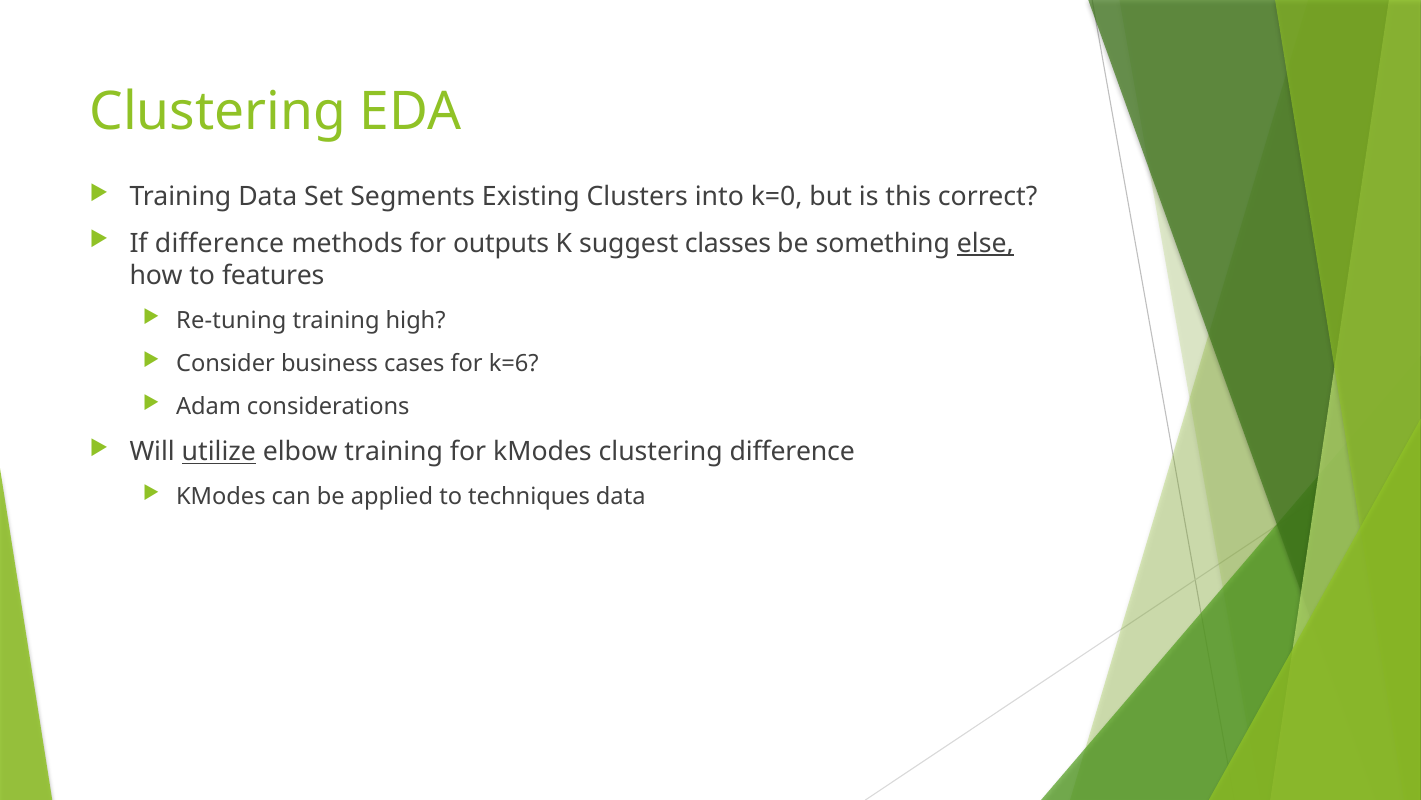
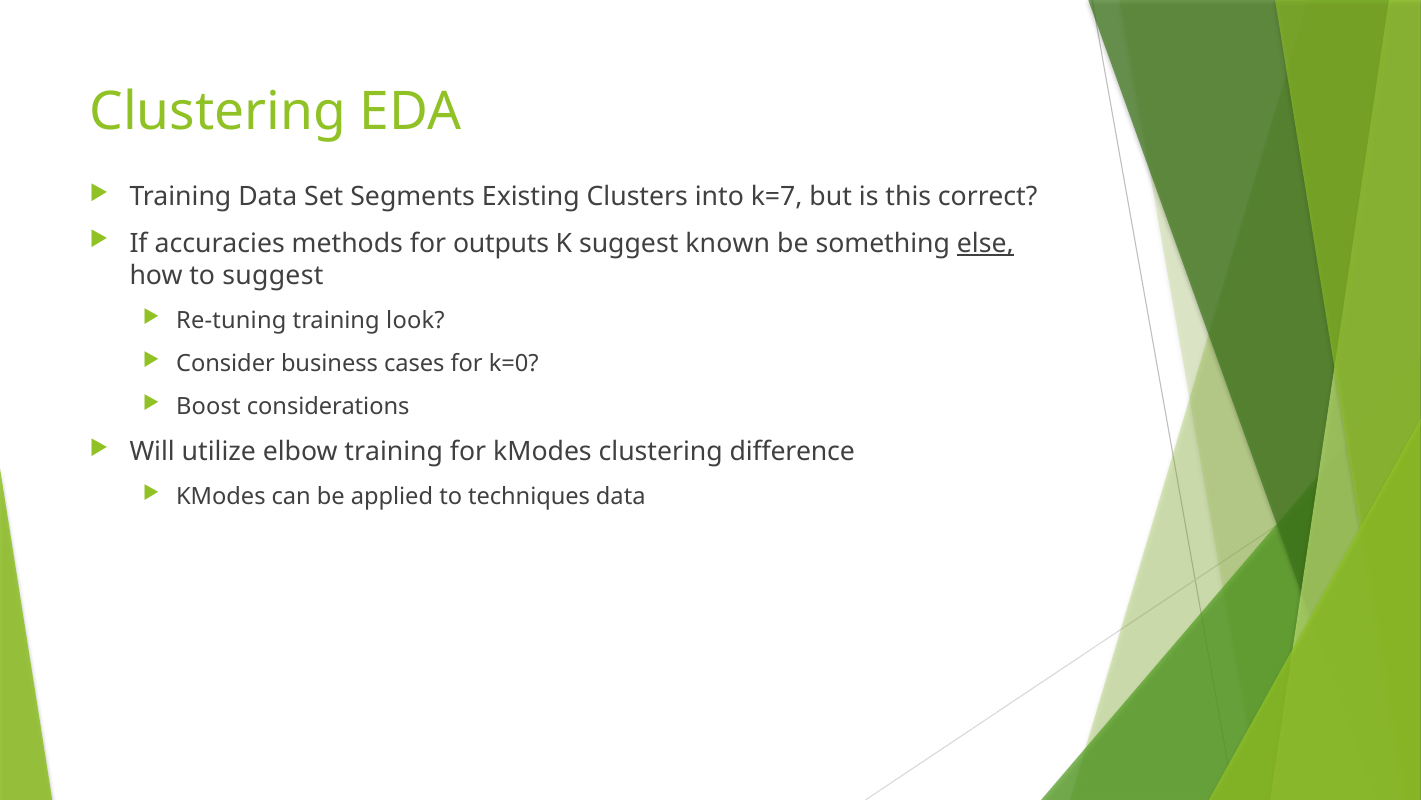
k=0: k=0 -> k=7
If difference: difference -> accuracies
classes: classes -> known
to features: features -> suggest
high: high -> look
k=6: k=6 -> k=0
Adam: Adam -> Boost
utilize underline: present -> none
